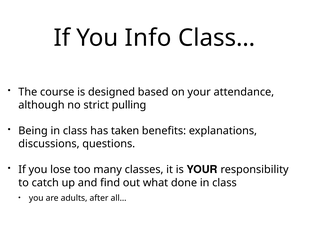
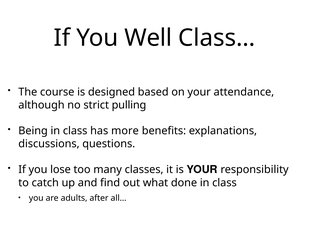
Info: Info -> Well
taken: taken -> more
